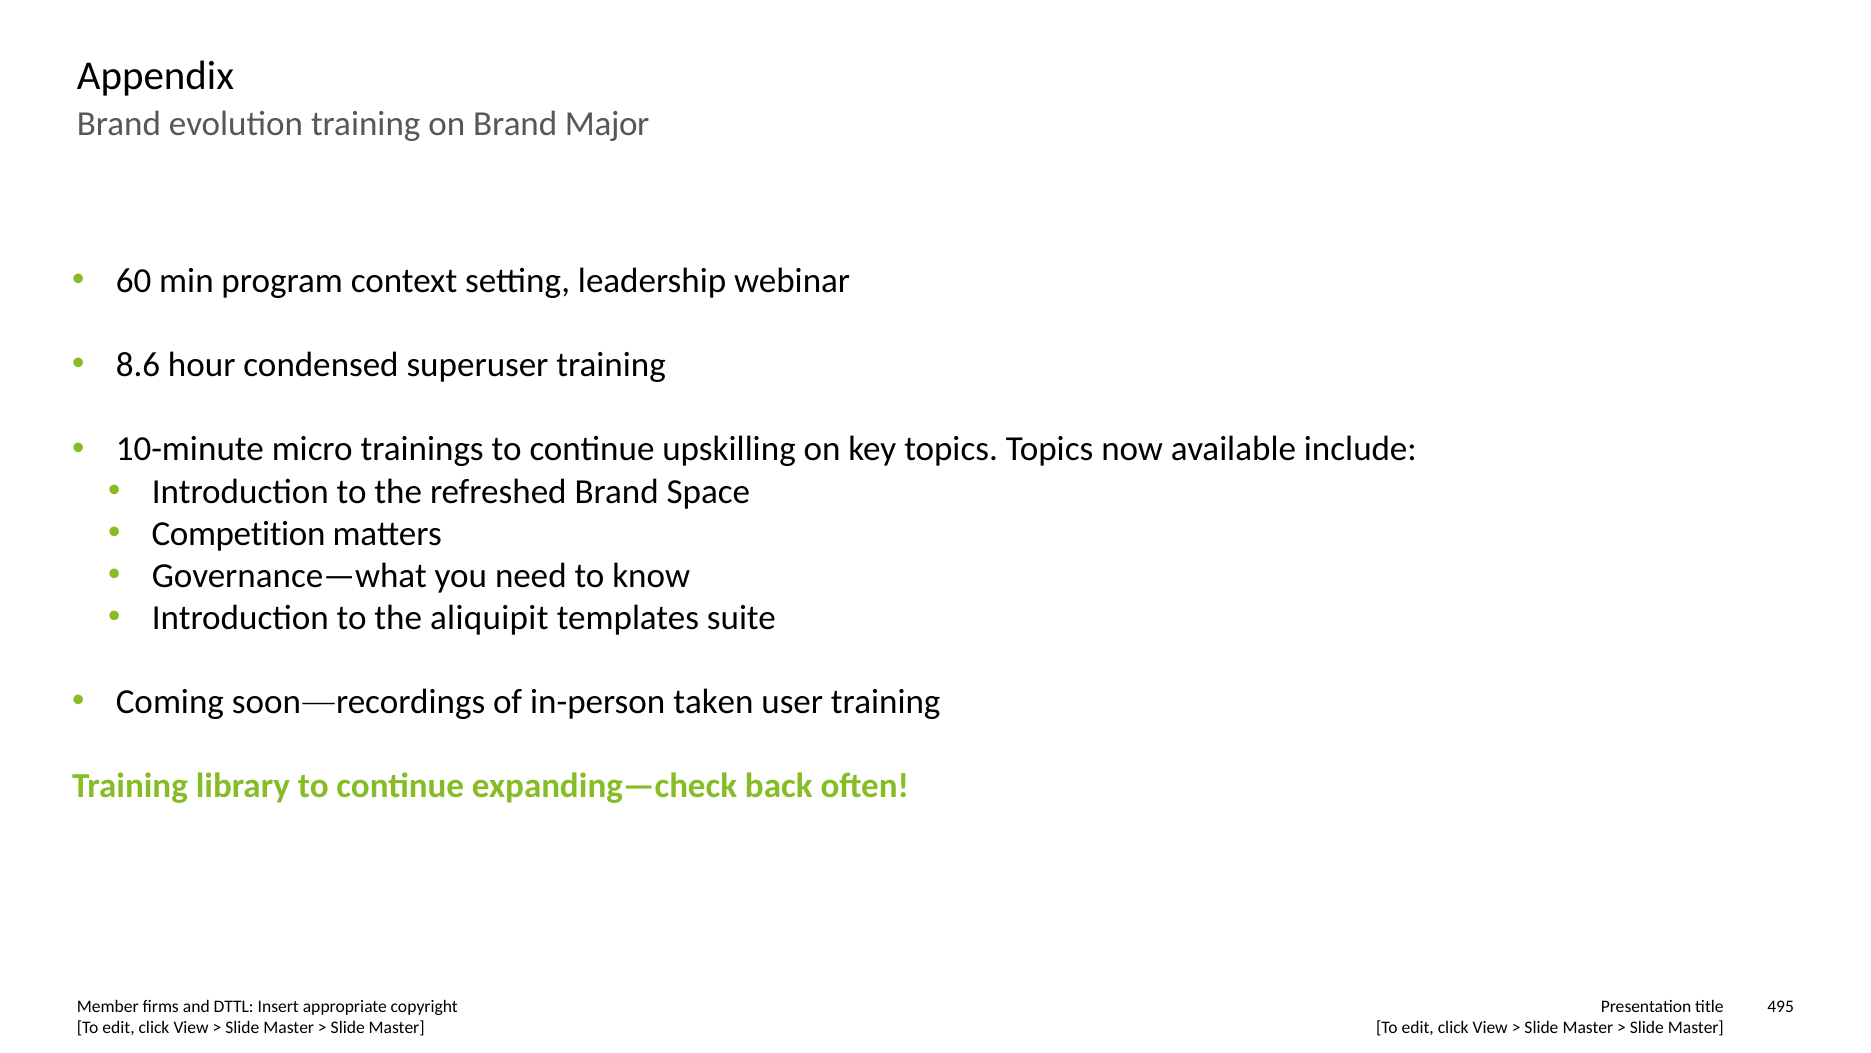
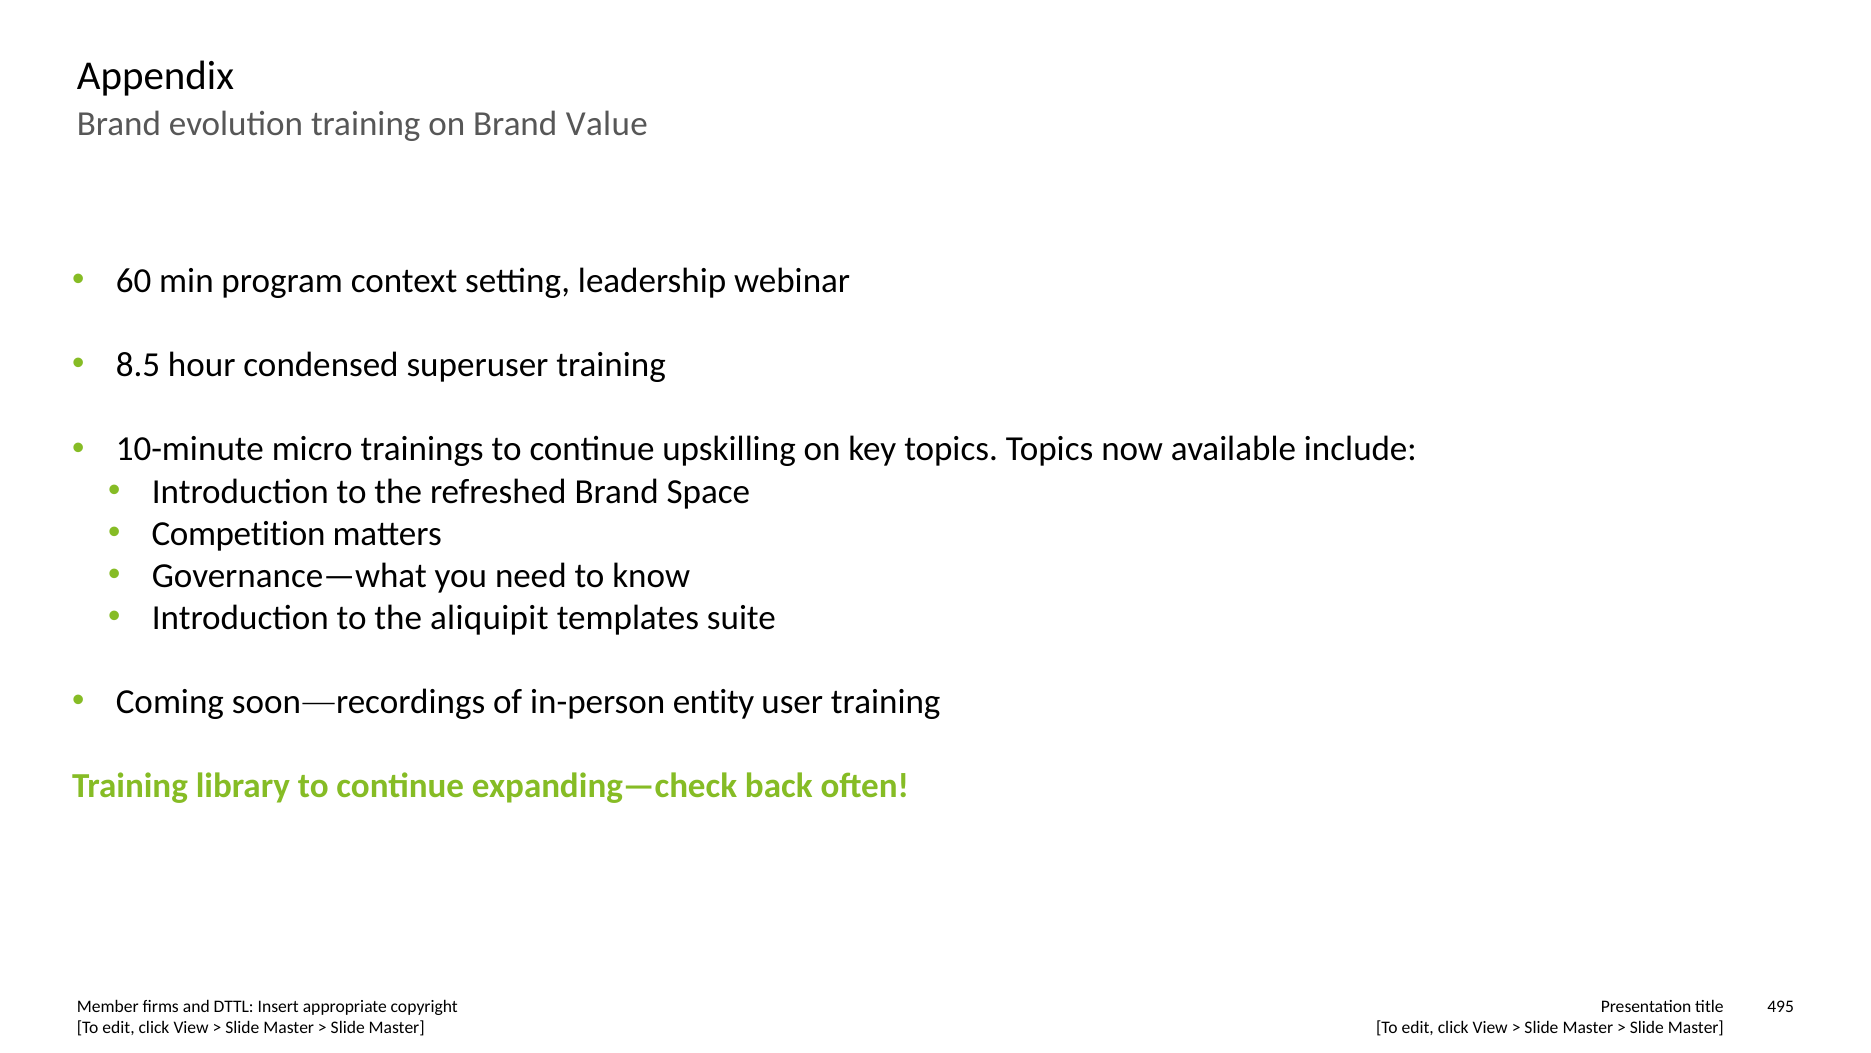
Major: Major -> Value
8.6: 8.6 -> 8.5
taken: taken -> entity
